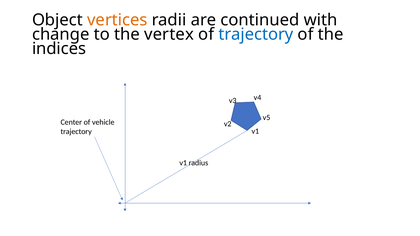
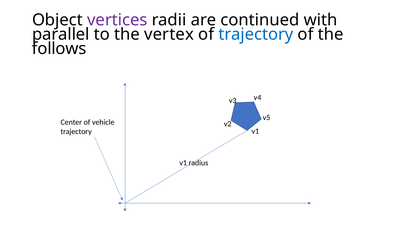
vertices colour: orange -> purple
change: change -> parallel
indices: indices -> follows
